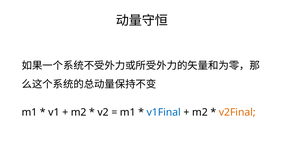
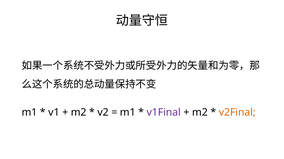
v1Final colour: blue -> purple
